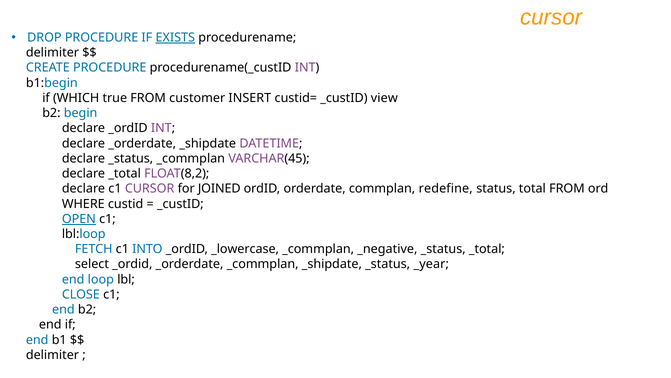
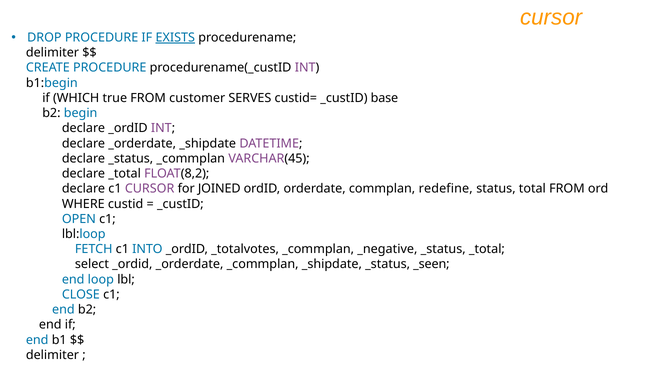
INSERT: INSERT -> SERVES
view: view -> base
OPEN underline: present -> none
_lowercase: _lowercase -> _totalvotes
_year: _year -> _seen
